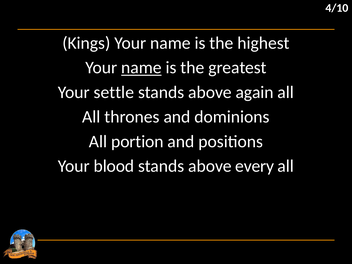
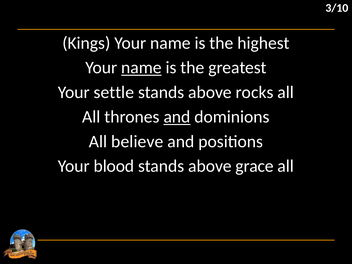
4/10: 4/10 -> 3/10
again: again -> rocks
and at (177, 117) underline: none -> present
portion: portion -> believe
every: every -> grace
